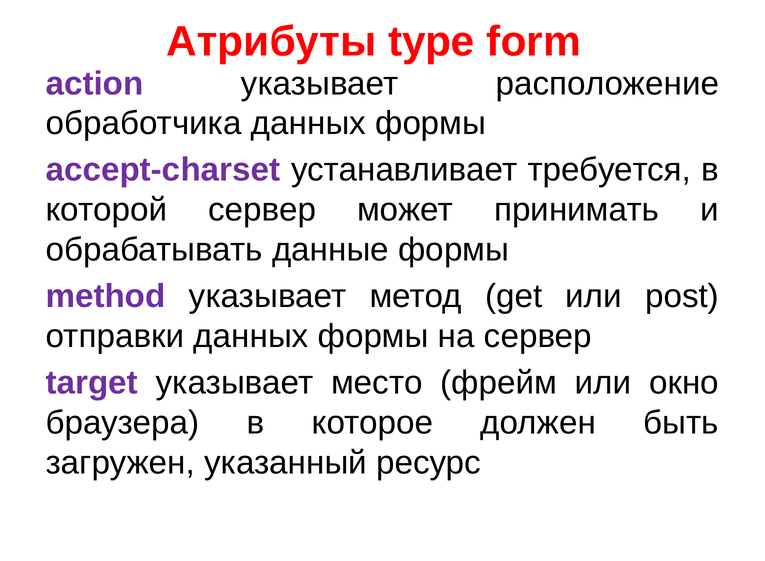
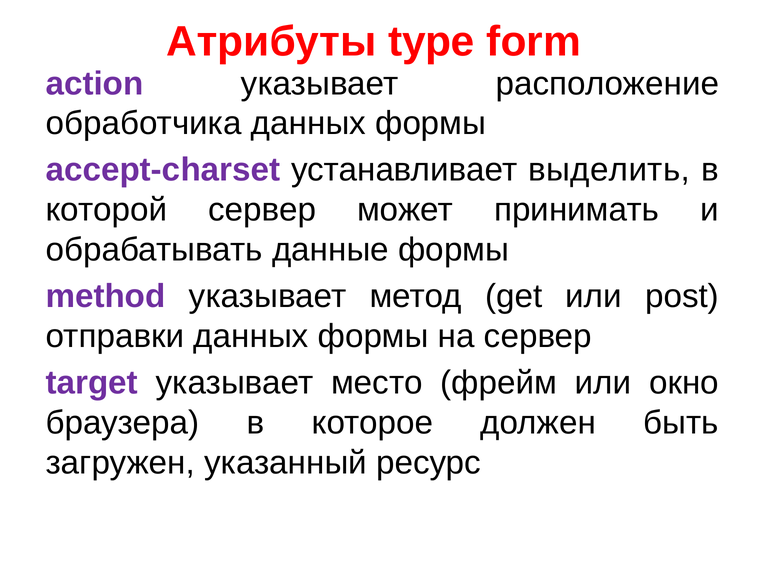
требуется: требуется -> выделить
